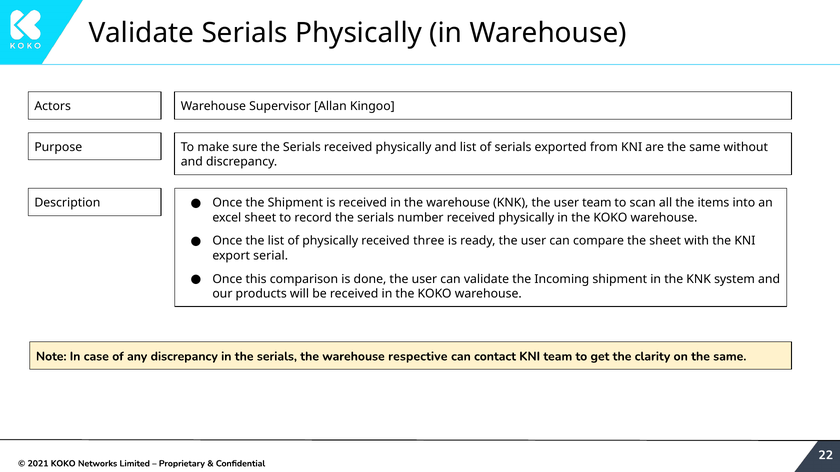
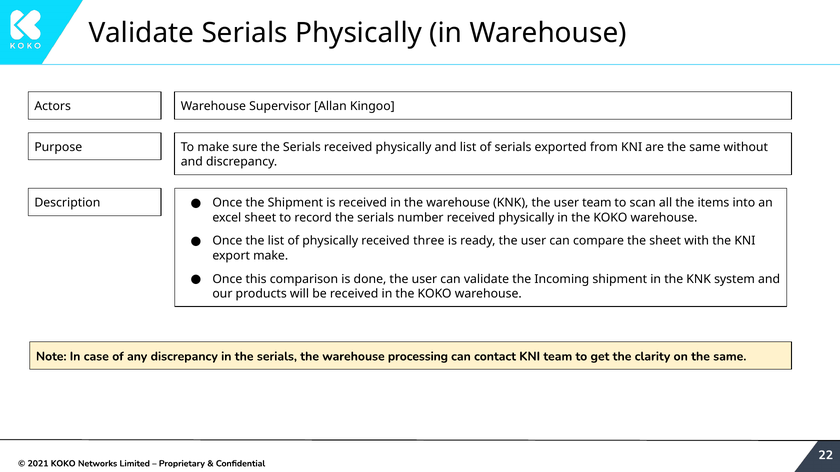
export serial: serial -> make
respective: respective -> processing
